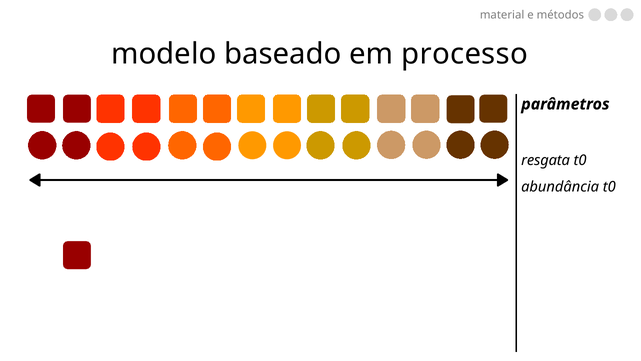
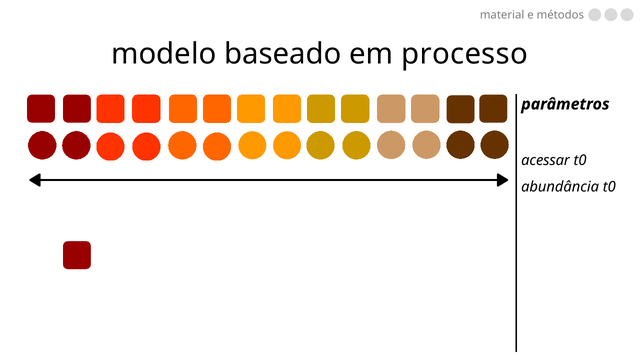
resgata: resgata -> acessar
